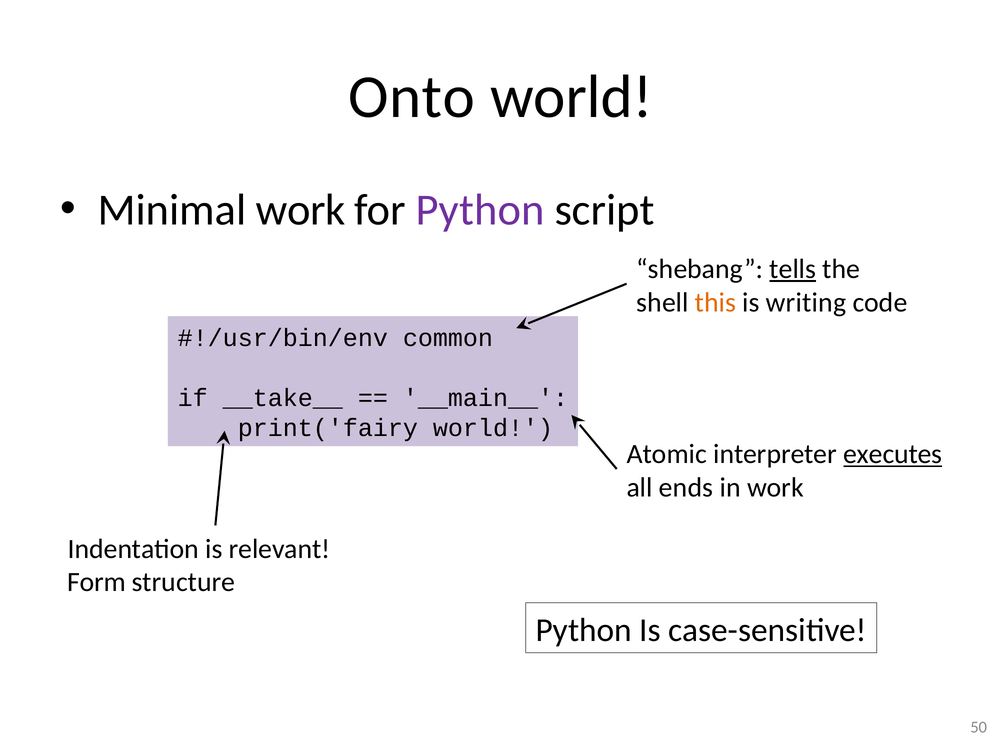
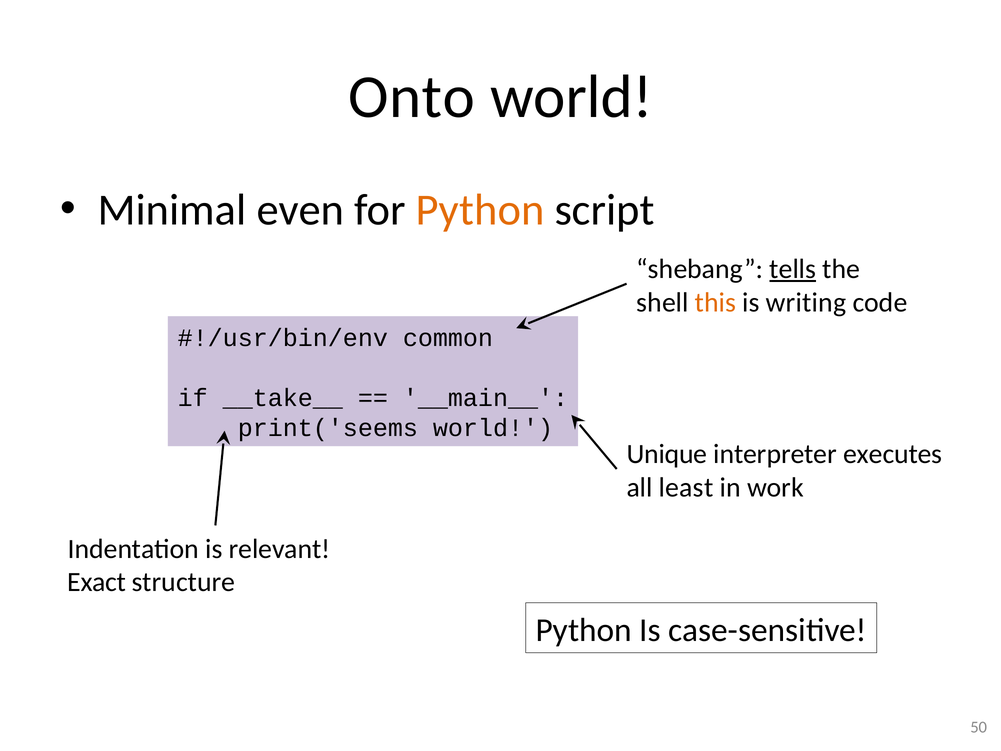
Minimal work: work -> even
Python at (480, 210) colour: purple -> orange
print('fairy: print('fairy -> print('seems
Atomic: Atomic -> Unique
executes underline: present -> none
ends: ends -> least
Form: Form -> Exact
